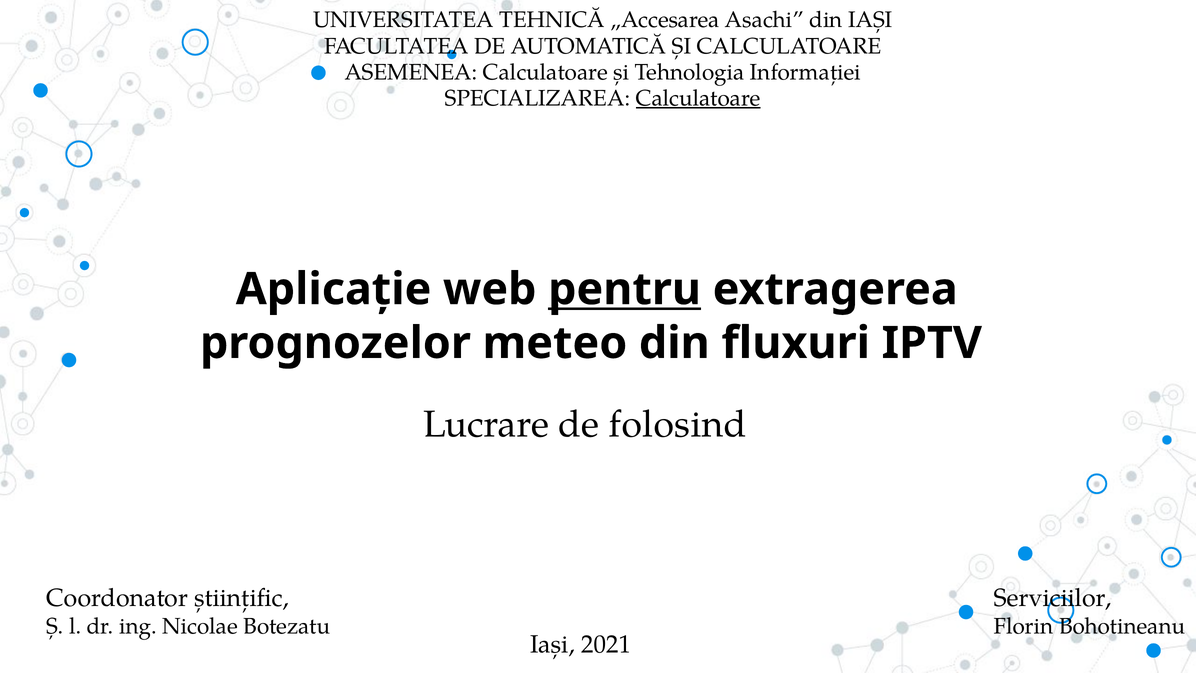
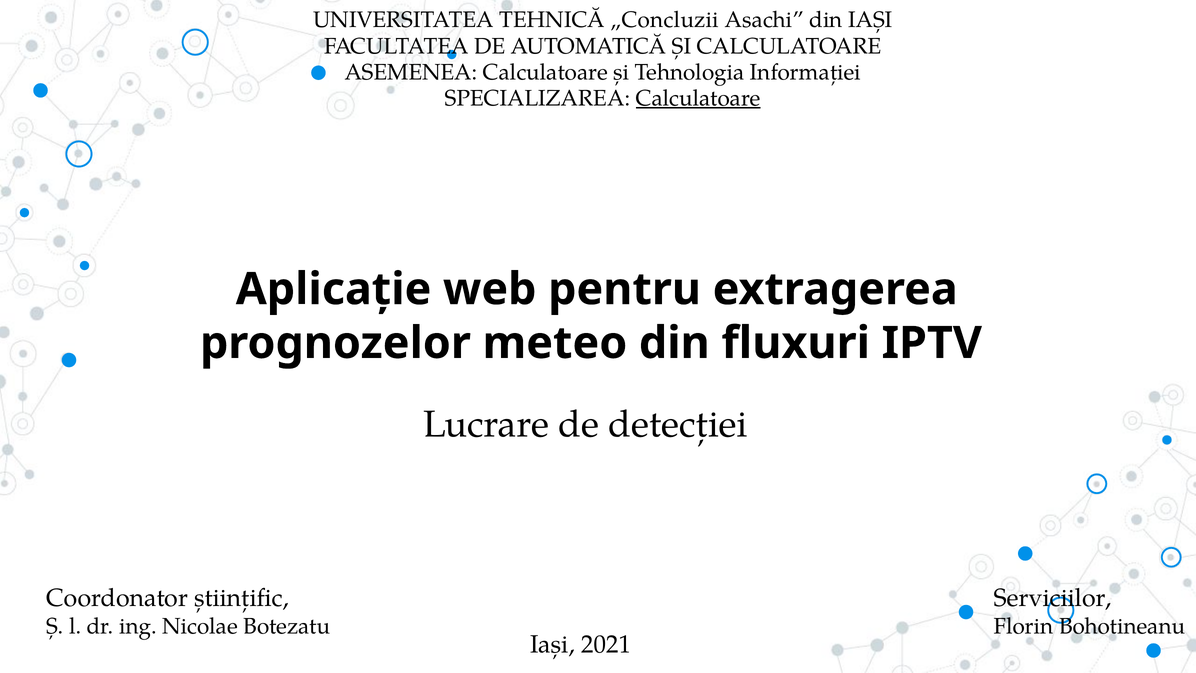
„Accesarea: „Accesarea -> „Concluzii
pentru underline: present -> none
folosind: folosind -> detecției
